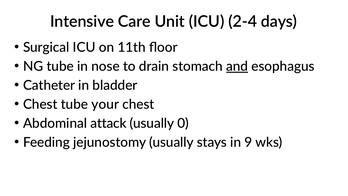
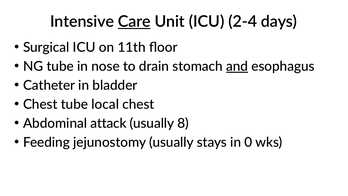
Care underline: none -> present
your: your -> local
0: 0 -> 8
9: 9 -> 0
